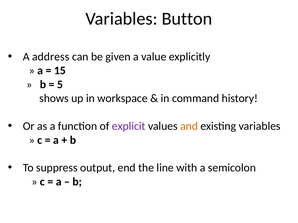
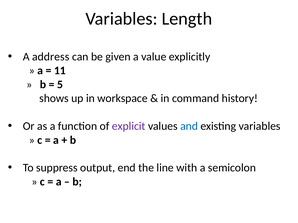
Button: Button -> Length
15: 15 -> 11
and colour: orange -> blue
